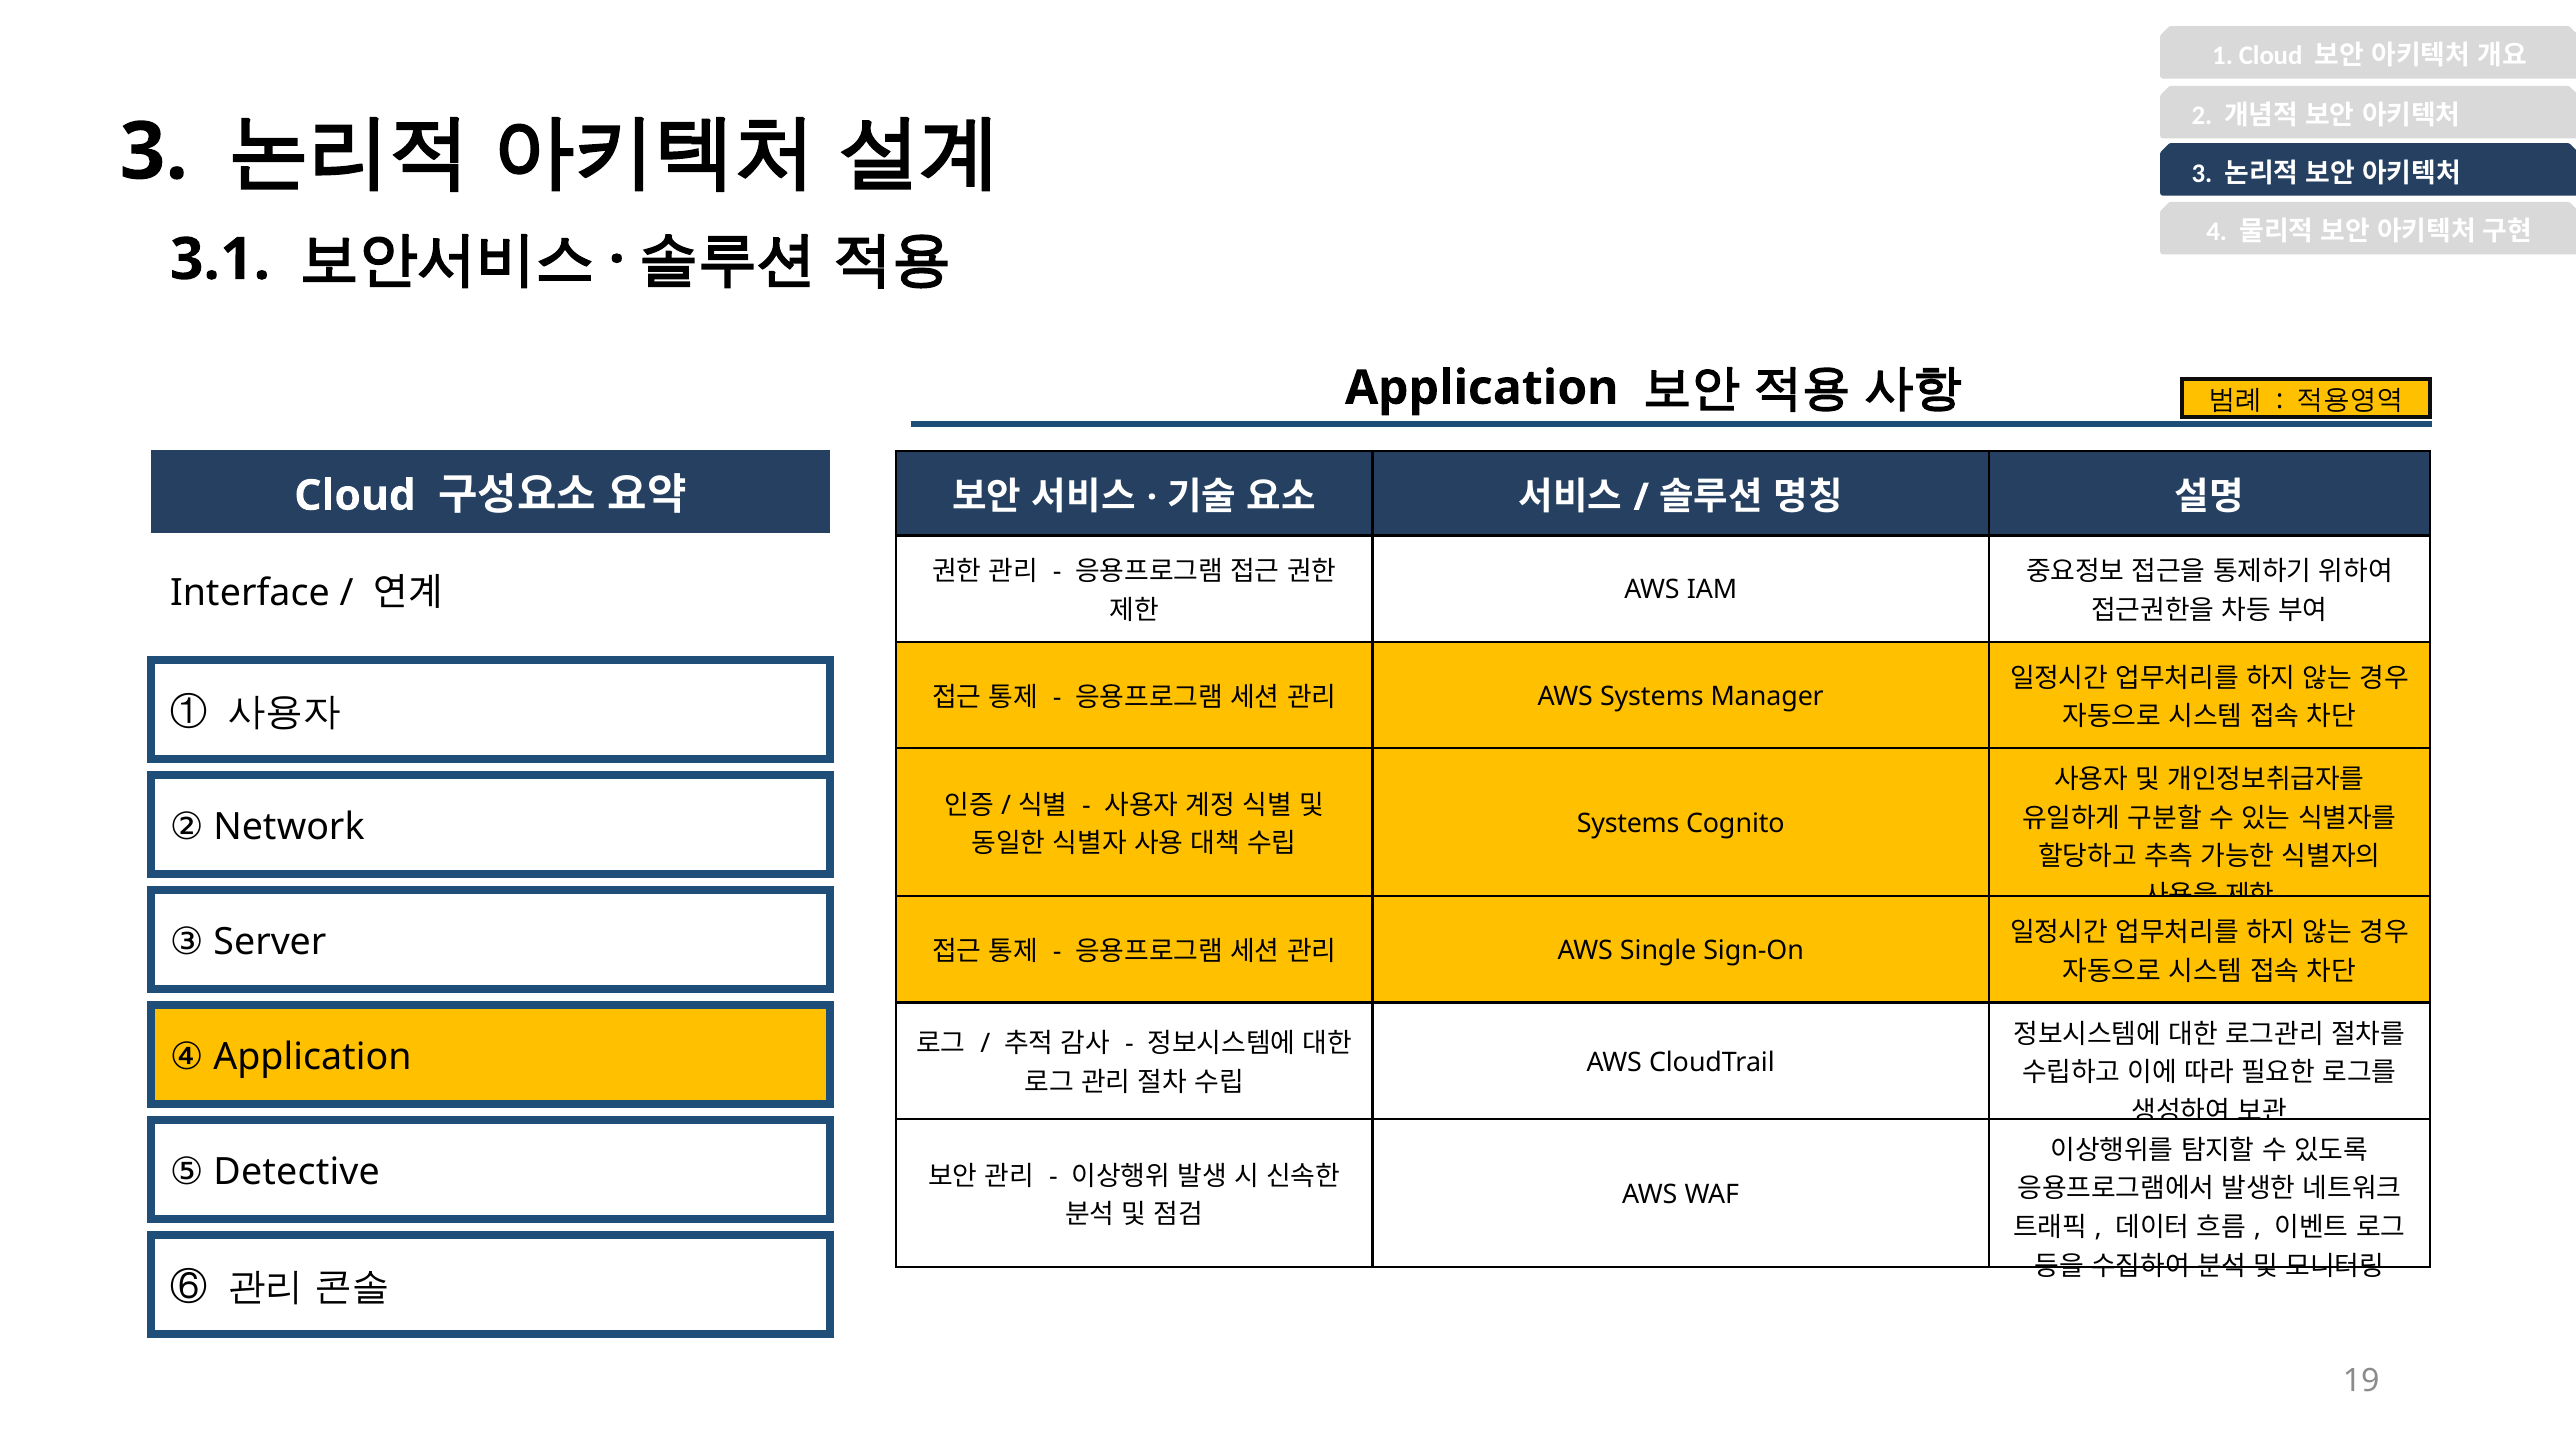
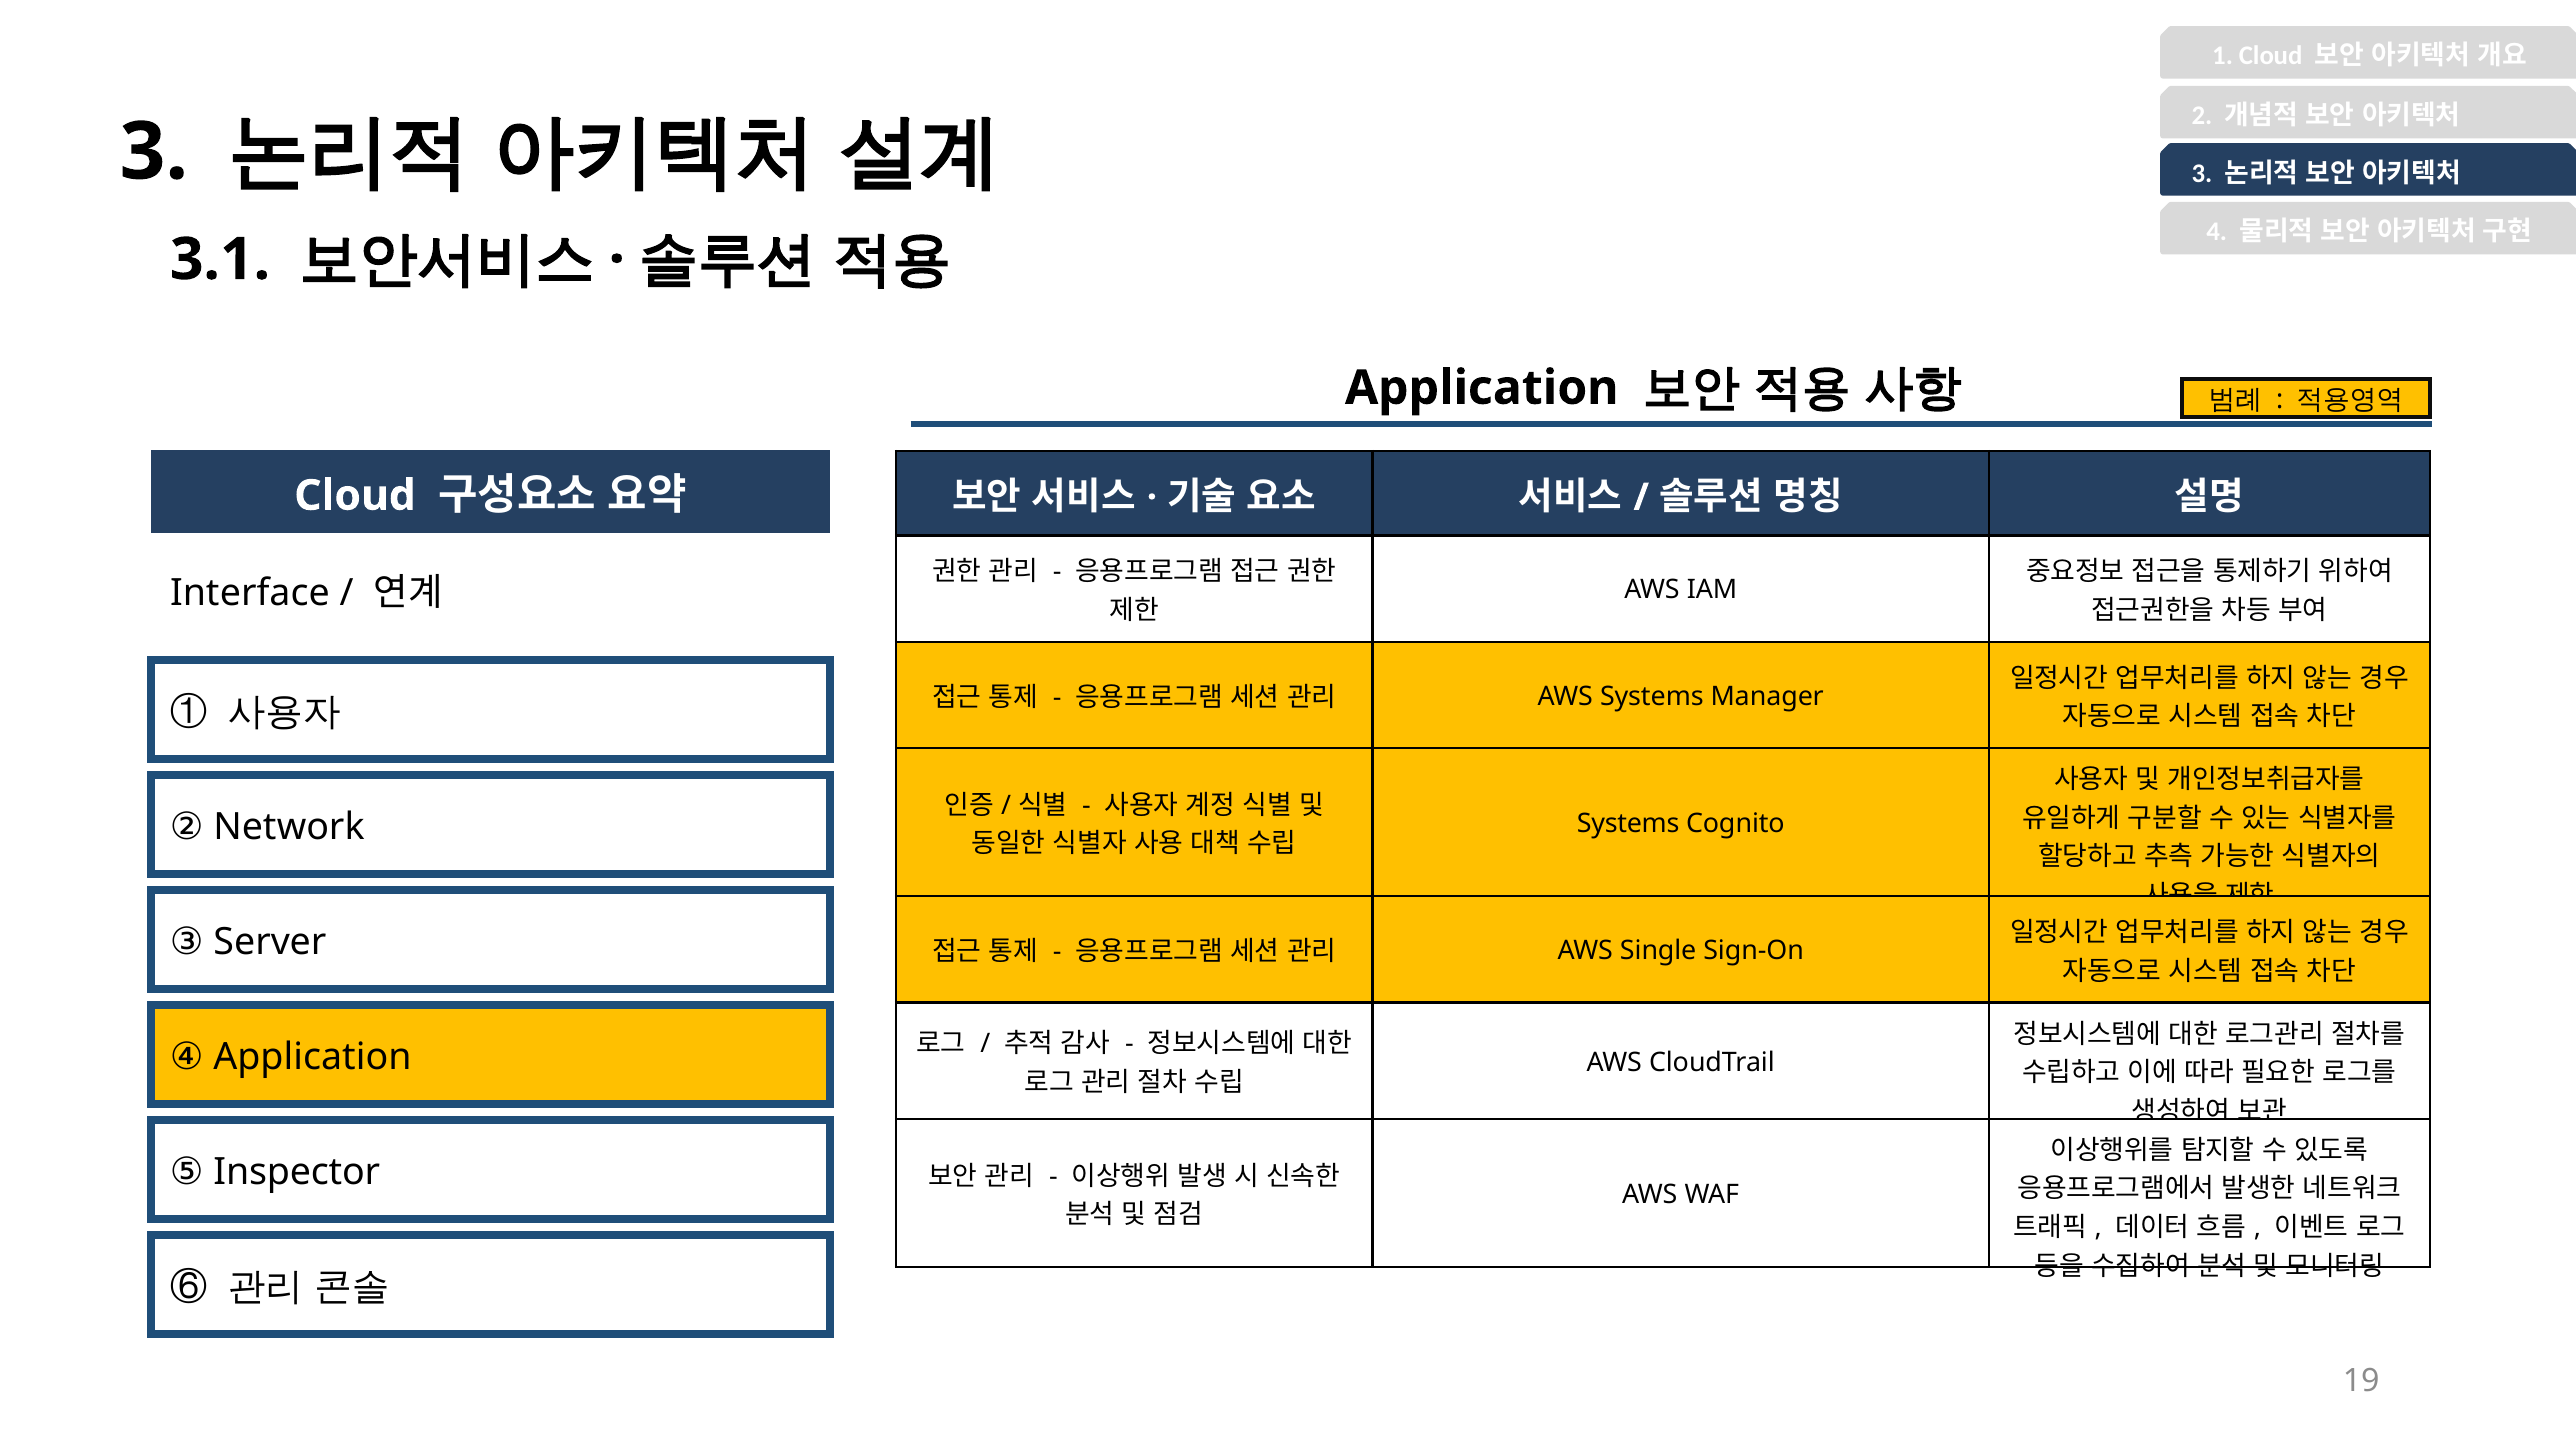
Detective: Detective -> Inspector
